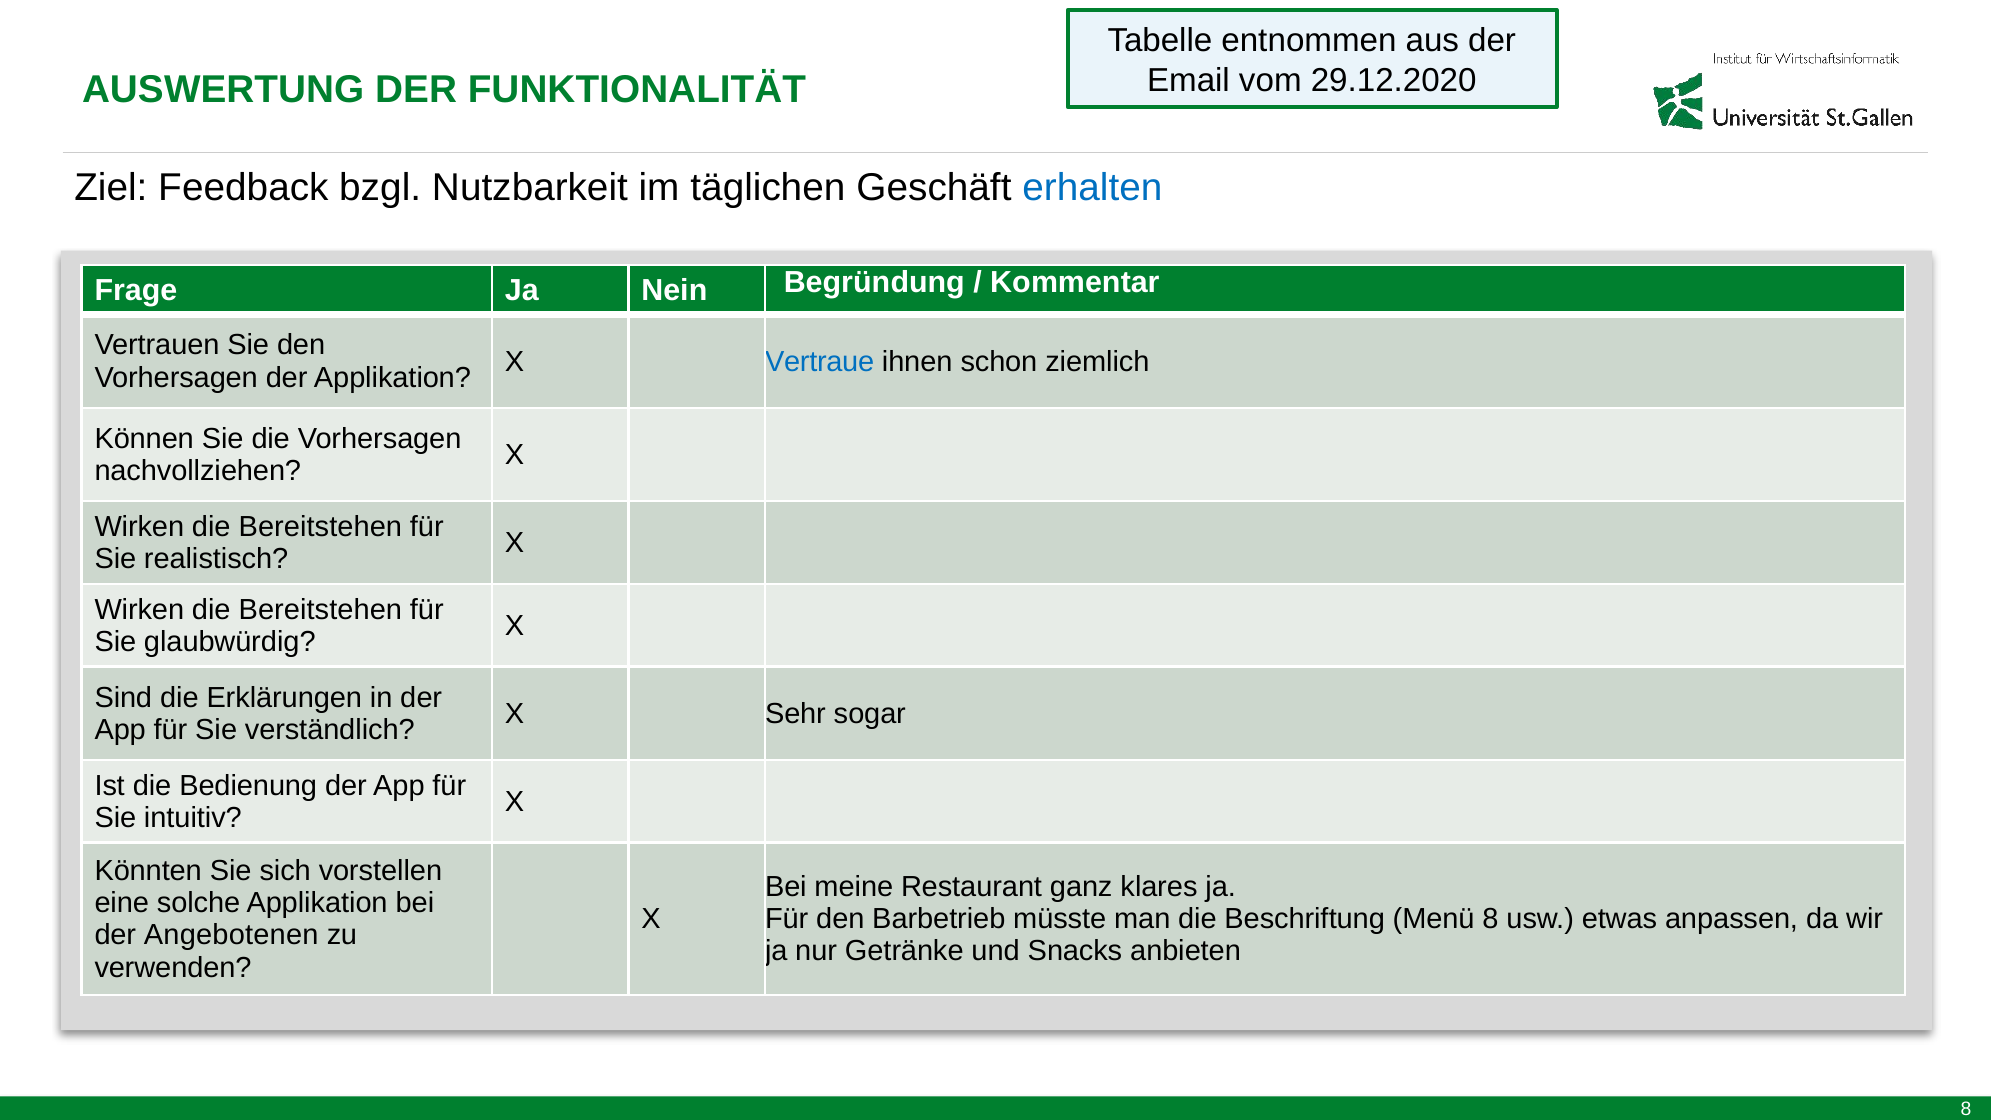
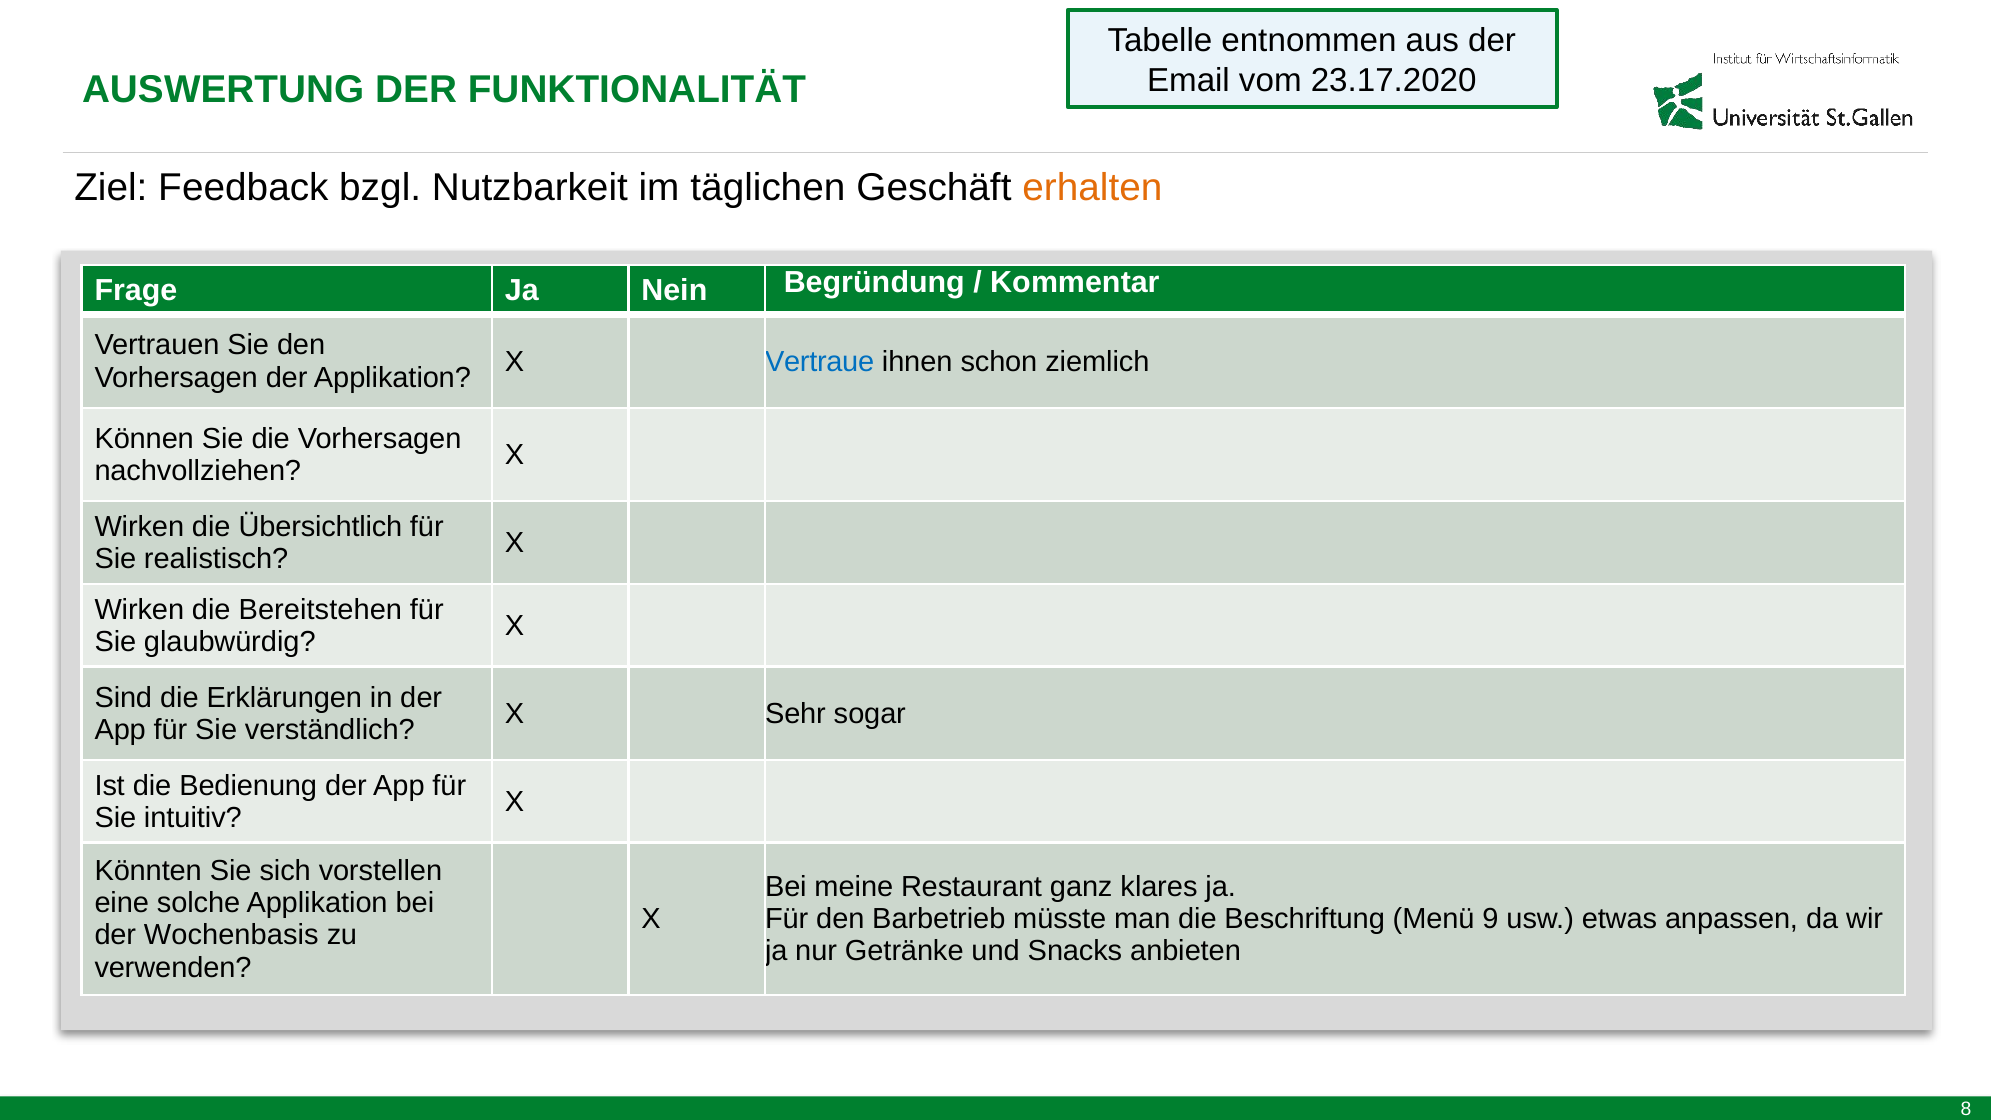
29.12.2020: 29.12.2020 -> 23.17.2020
erhalten colour: blue -> orange
Bereitstehen at (320, 527): Bereitstehen -> Übersichtlich
Menü 8: 8 -> 9
Angebotenen: Angebotenen -> Wochenbasis
